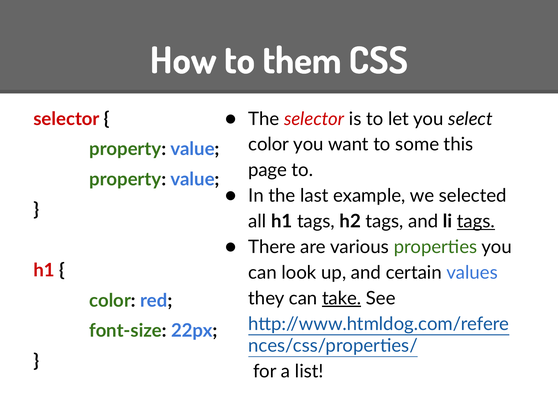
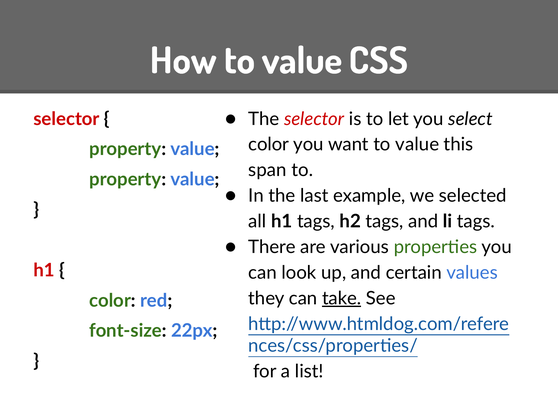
How to them: them -> value
want to some: some -> value
page: page -> span
tags at (476, 222) underline: present -> none
